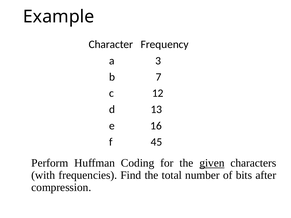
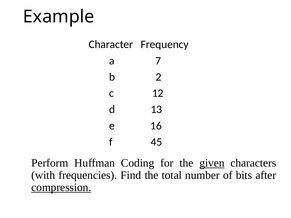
3: 3 -> 7
7: 7 -> 2
compression underline: none -> present
